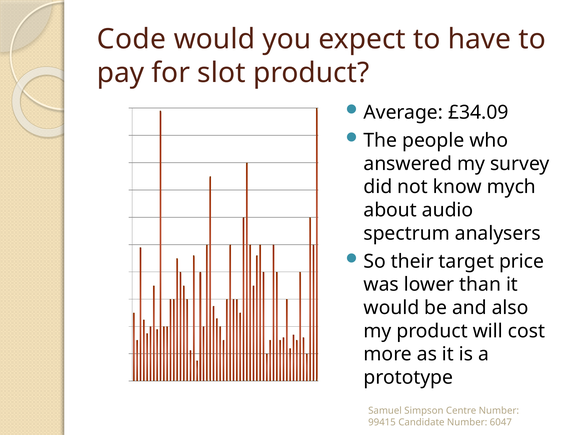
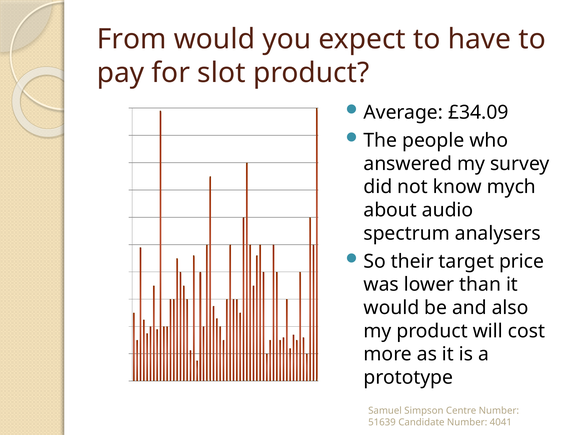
Code: Code -> From
99415: 99415 -> 51639
6047: 6047 -> 4041
